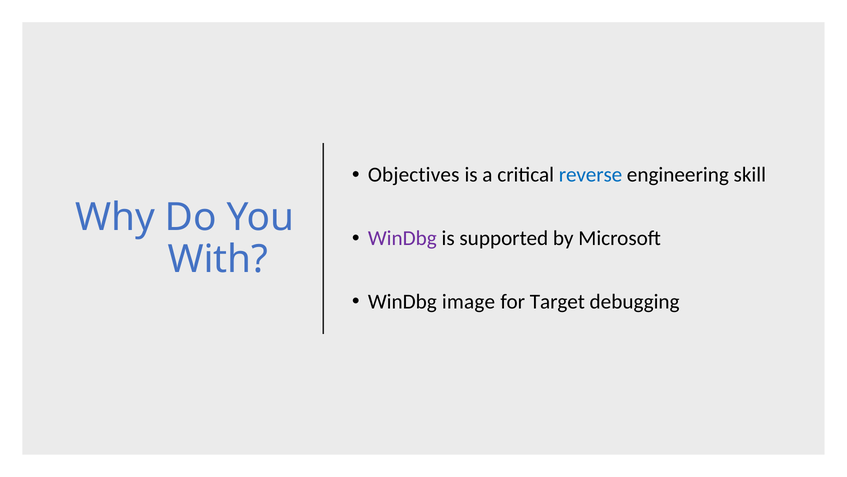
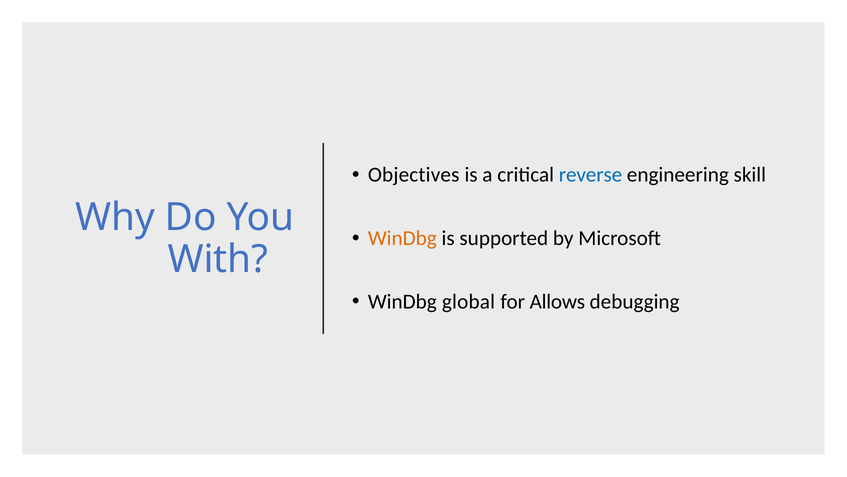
WinDbg at (402, 238) colour: purple -> orange
image: image -> global
Target: Target -> Allows
